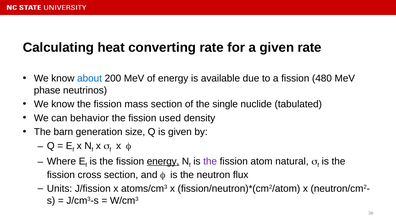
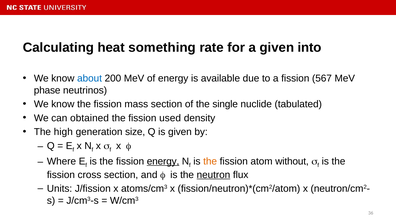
converting: converting -> something
given rate: rate -> into
480: 480 -> 567
behavior: behavior -> obtained
barn: barn -> high
the at (210, 161) colour: purple -> orange
natural: natural -> without
neutron underline: none -> present
